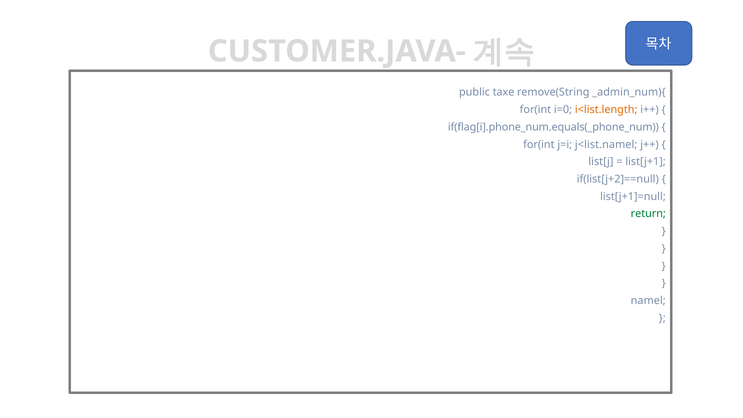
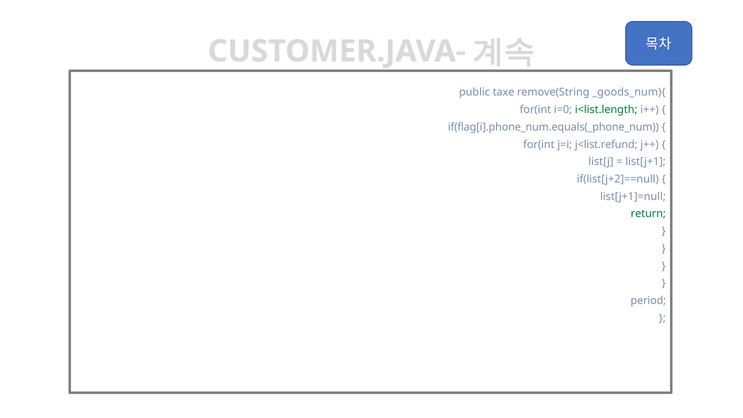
_admin_num){: _admin_num){ -> _goods_num){
i<list.length colour: orange -> green
j<list.namel: j<list.namel -> j<list.refund
namel: namel -> period
